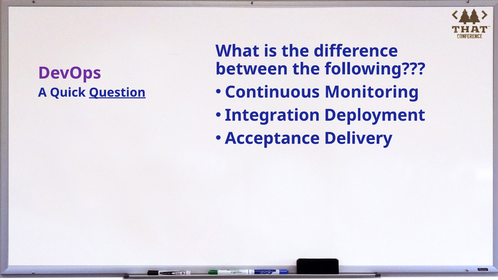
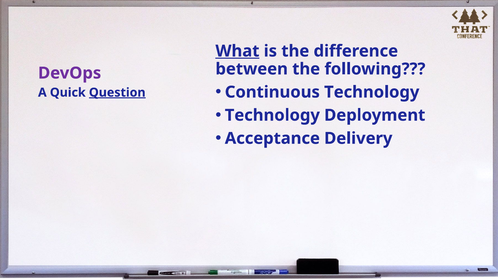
What underline: none -> present
Continuous Monitoring: Monitoring -> Technology
Integration at (272, 115): Integration -> Technology
